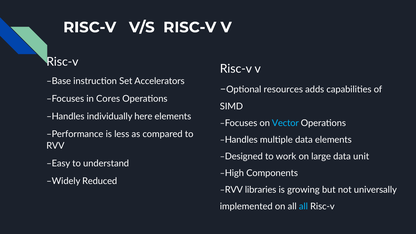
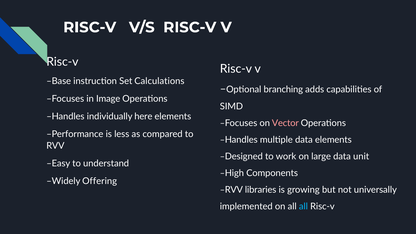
Accelerators: Accelerators -> Calculations
resources: resources -> branching
Cores: Cores -> Image
Vector colour: light blue -> pink
Reduced: Reduced -> Offering
